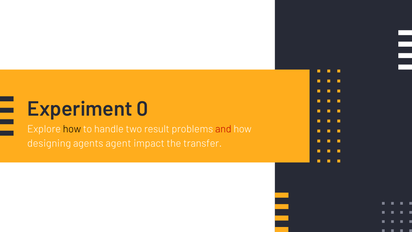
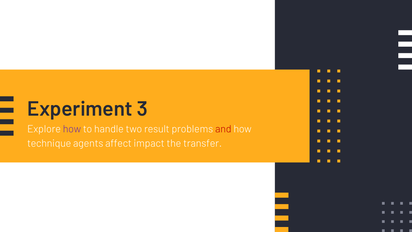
0: 0 -> 3
how at (72, 129) colour: black -> purple
designing: designing -> technique
agent: agent -> affect
